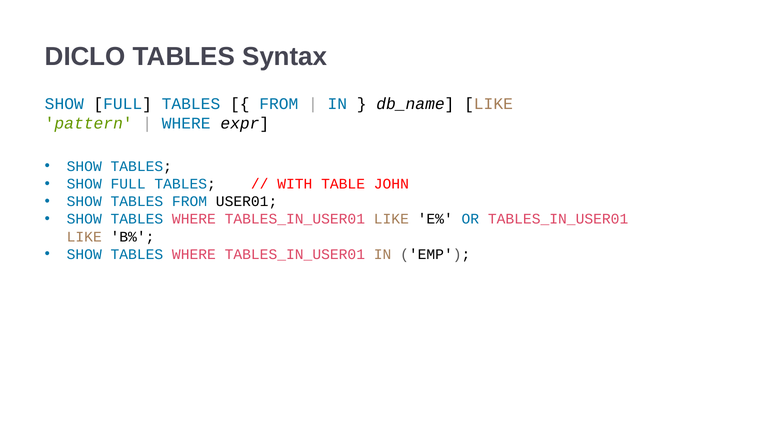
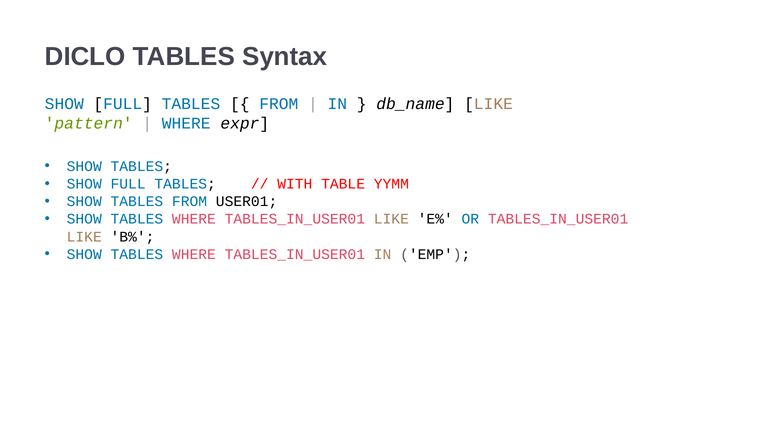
JOHN: JOHN -> YYMM
